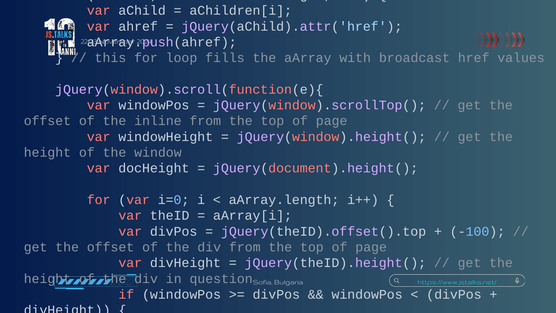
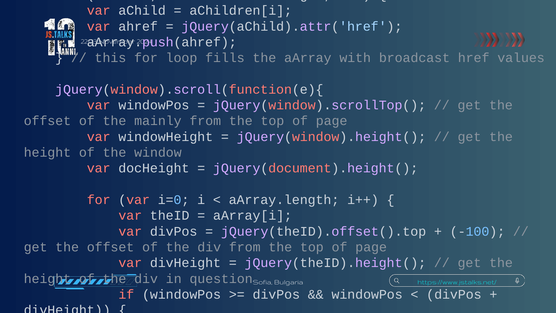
the inline: inline -> mainly
